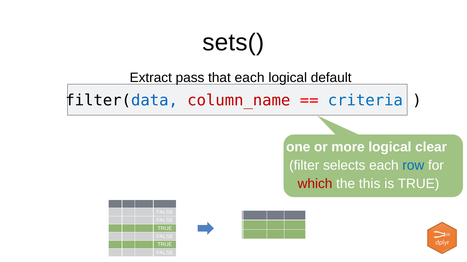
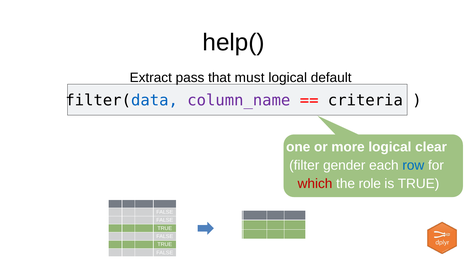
sets(: sets( -> help(
that each: each -> must
column_name colour: red -> purple
criteria colour: blue -> black
selects: selects -> gender
this: this -> role
